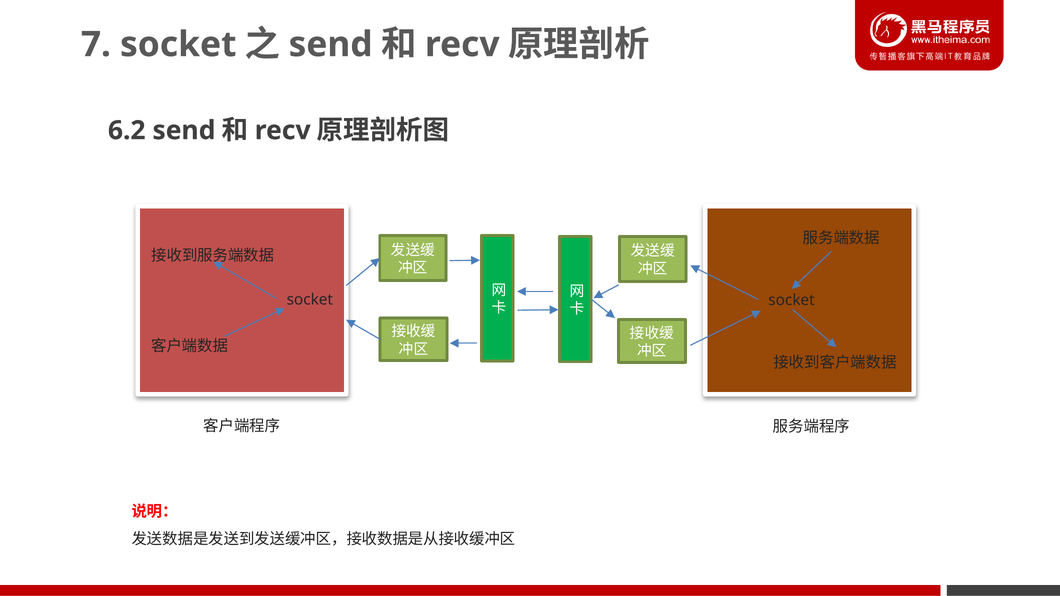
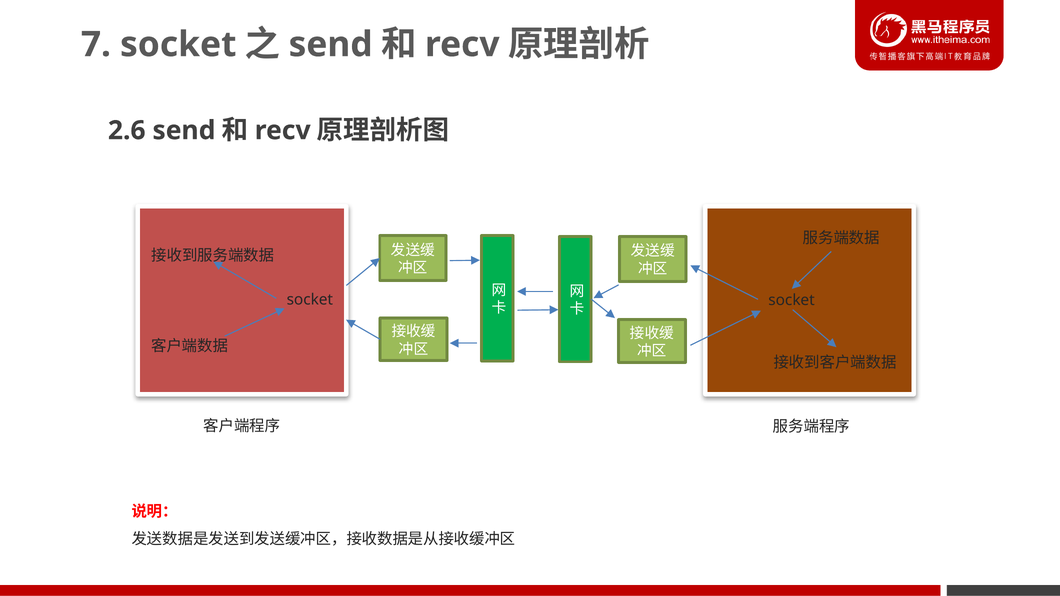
6.2: 6.2 -> 2.6
